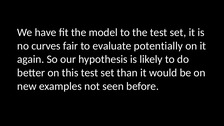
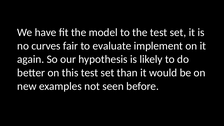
potentially: potentially -> implement
